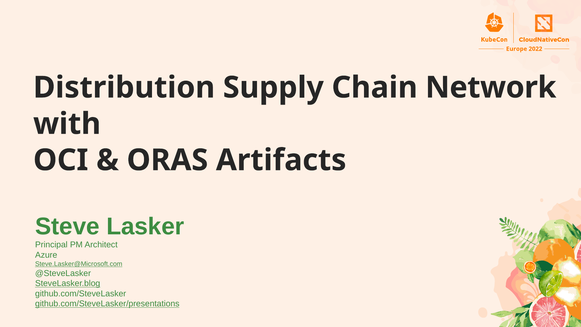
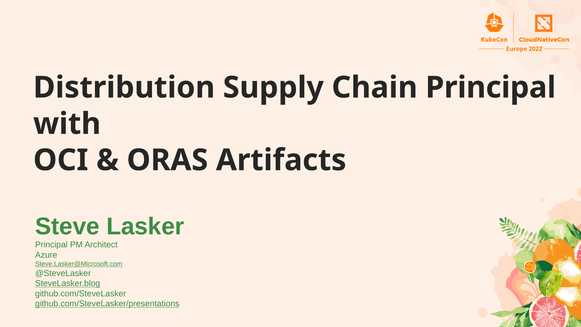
Chain Network: Network -> Principal
